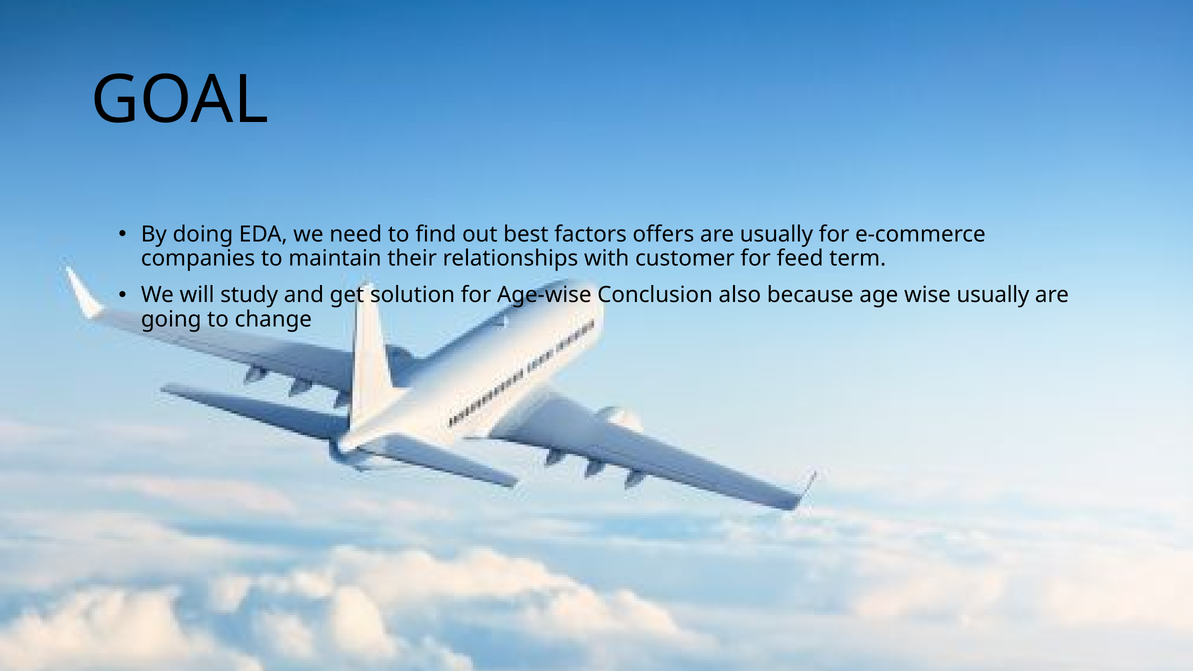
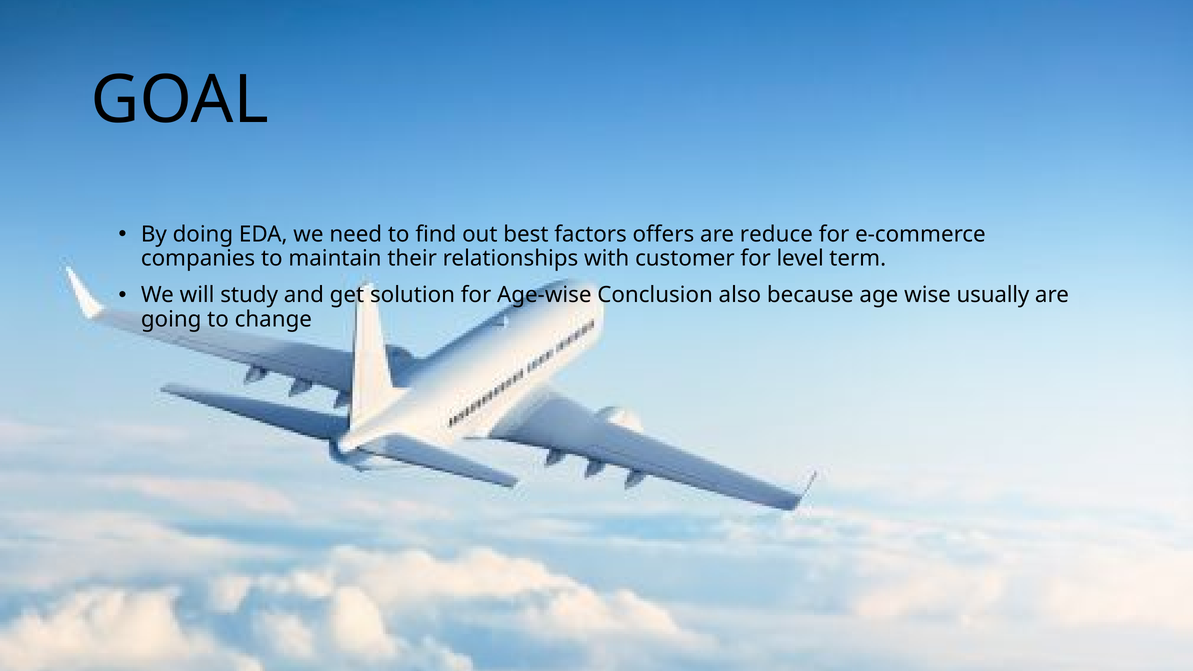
are usually: usually -> reduce
feed: feed -> level
